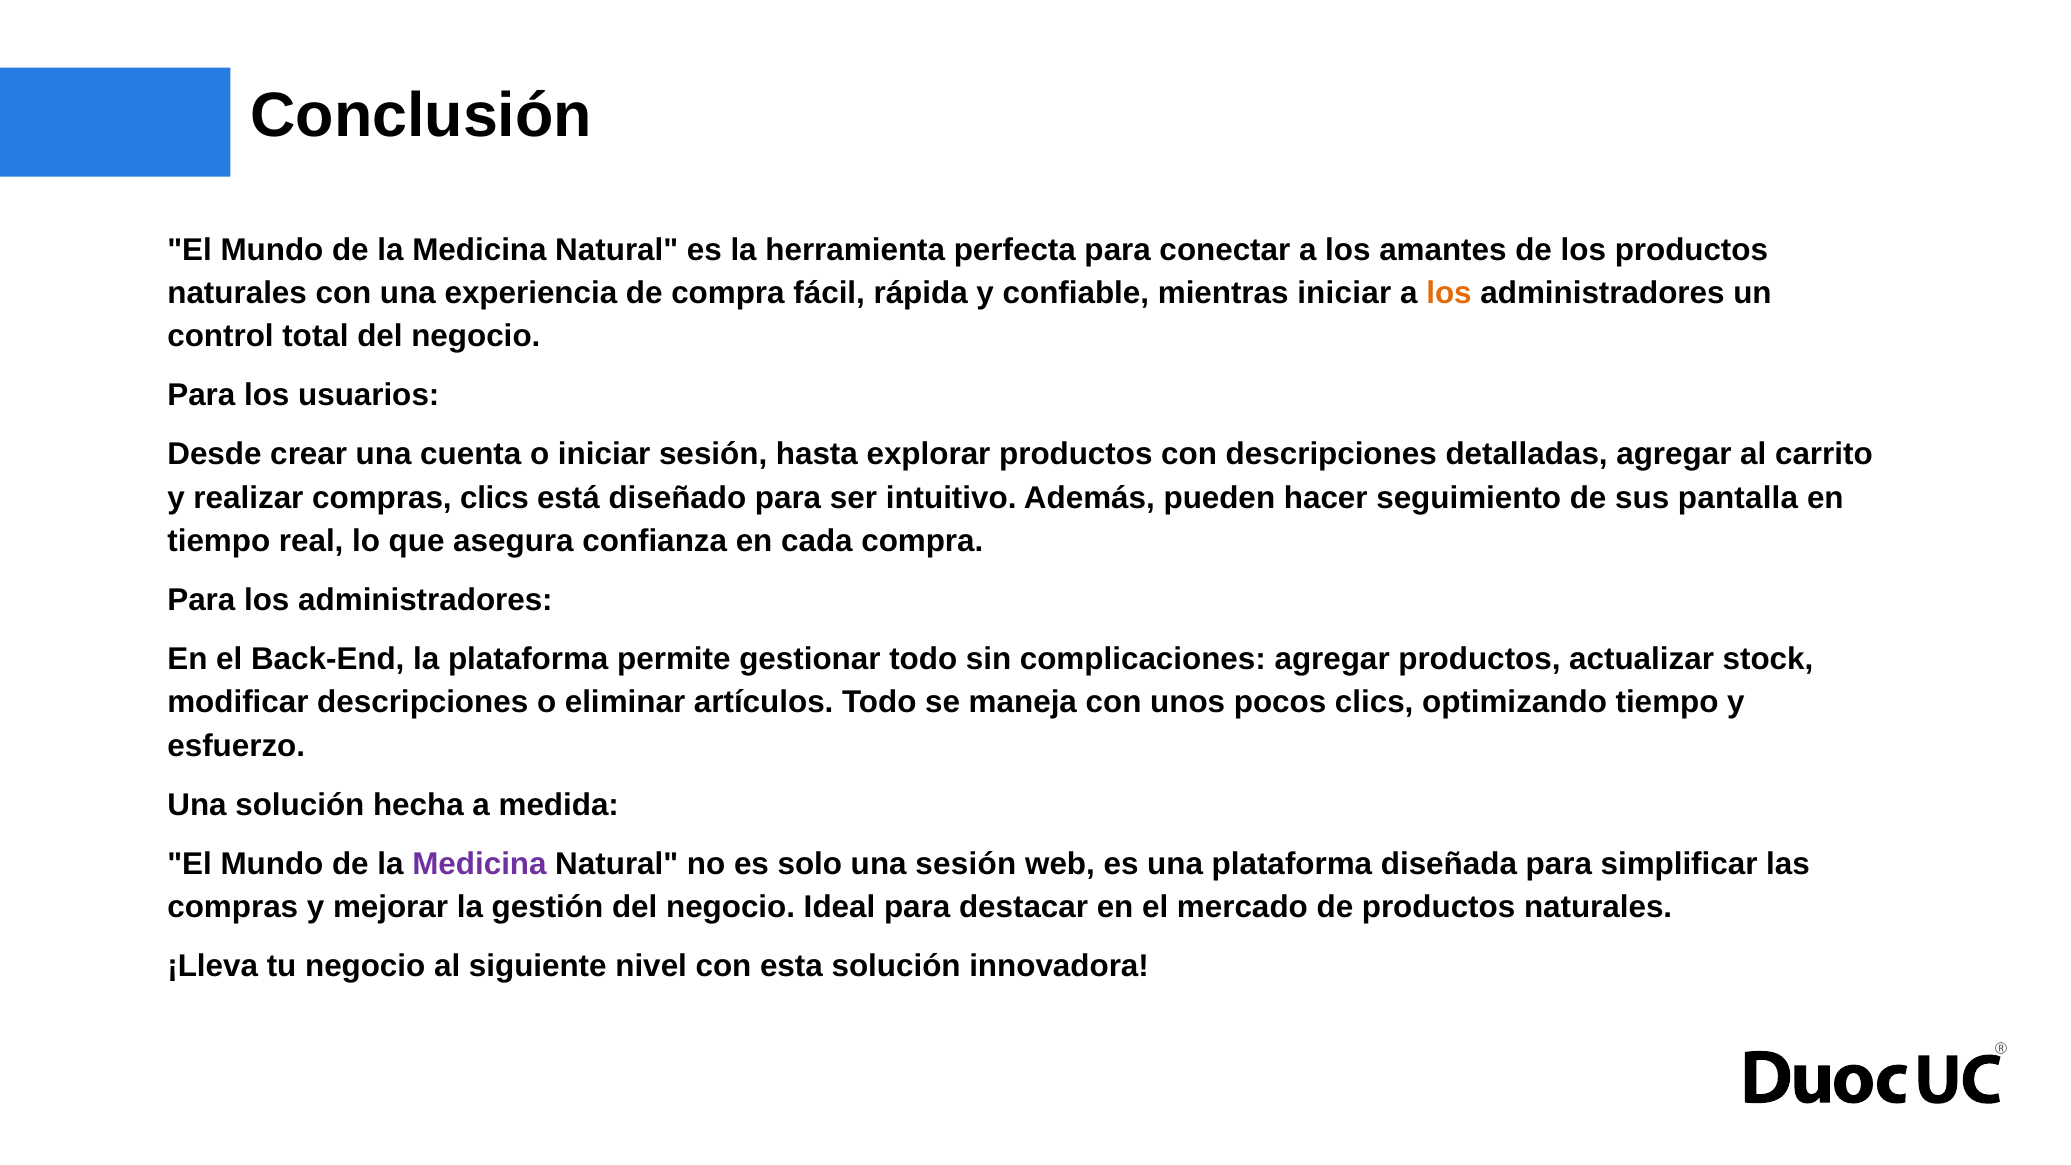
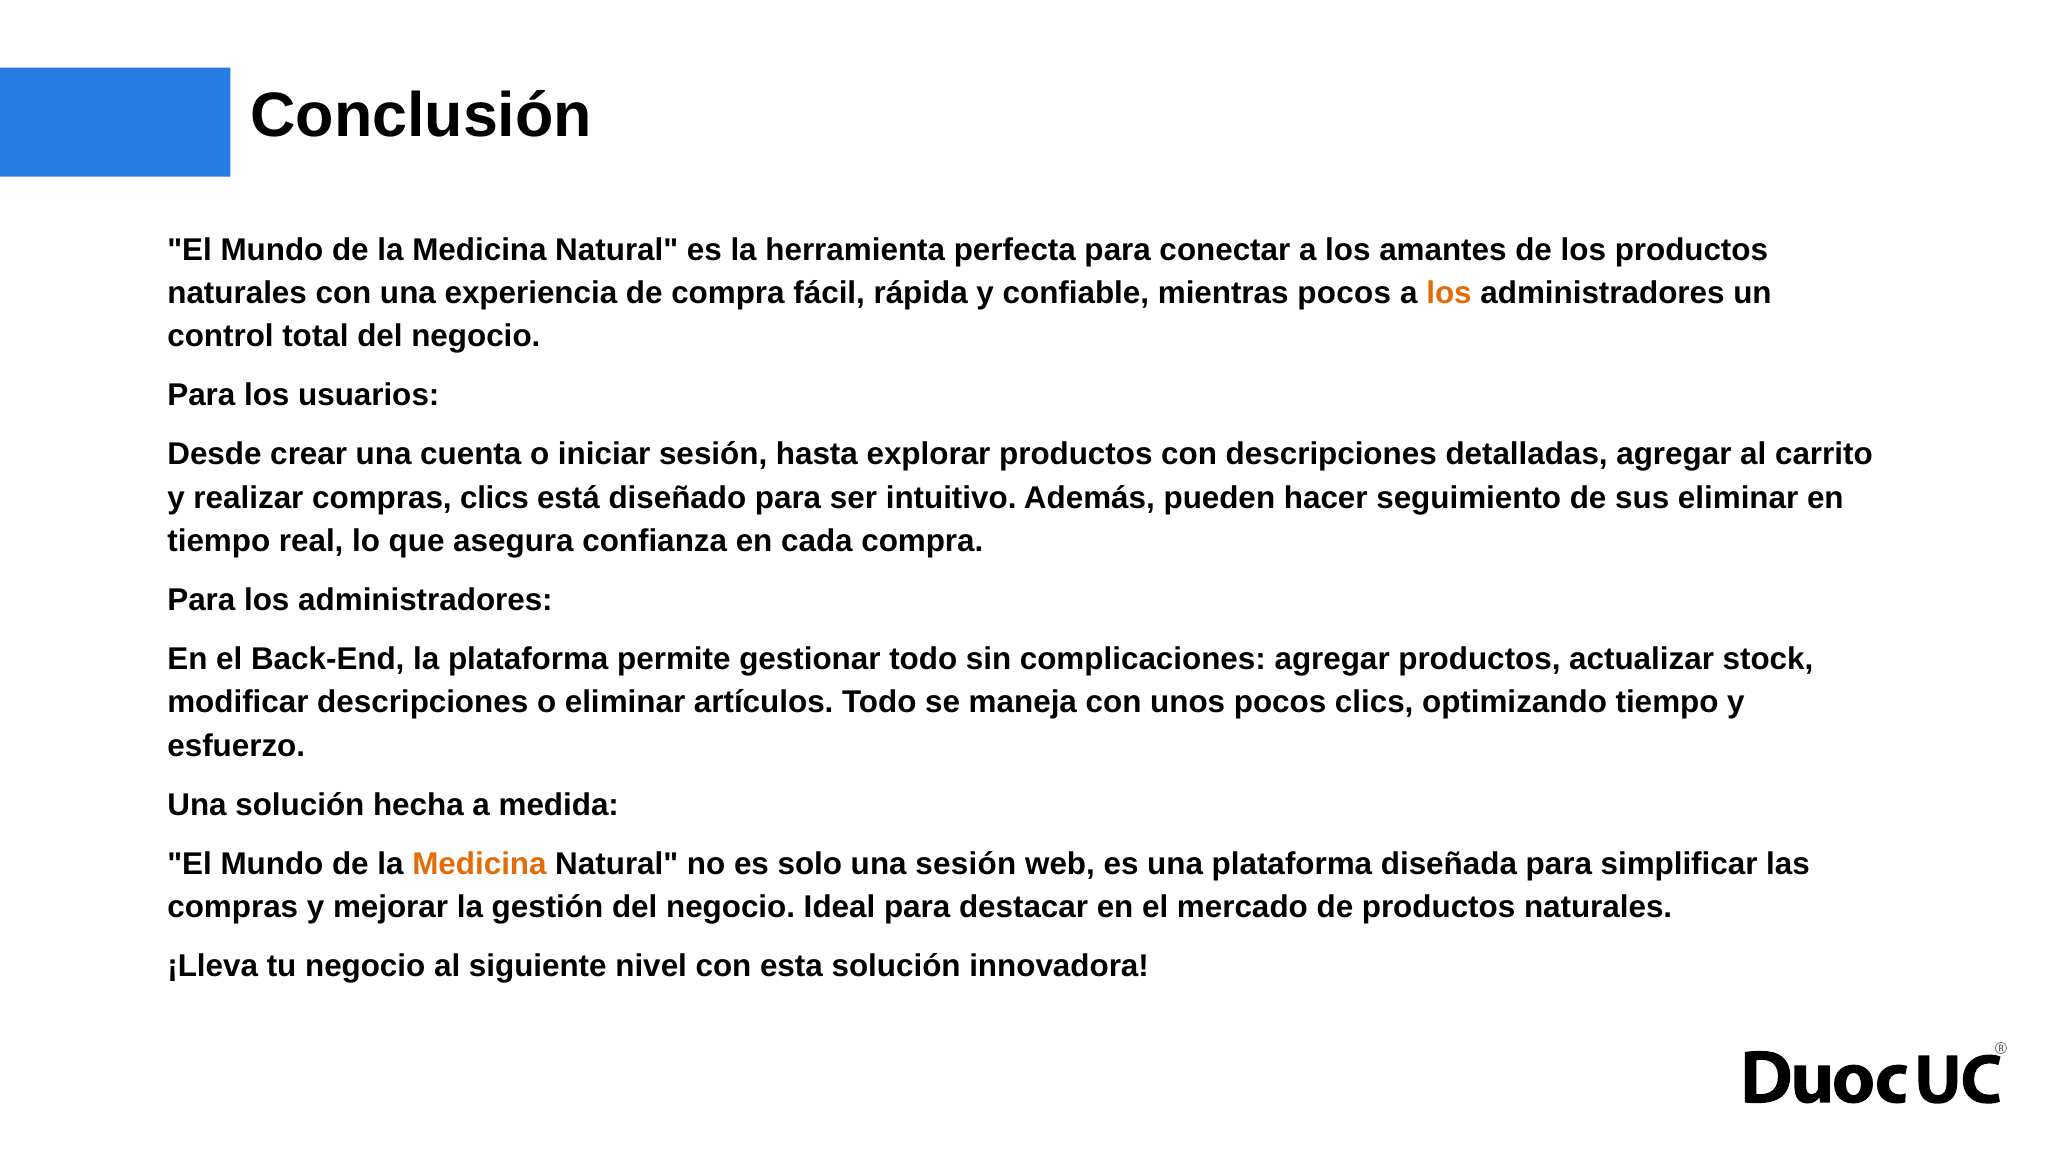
mientras iniciar: iniciar -> pocos
sus pantalla: pantalla -> eliminar
Medicina at (479, 864) colour: purple -> orange
